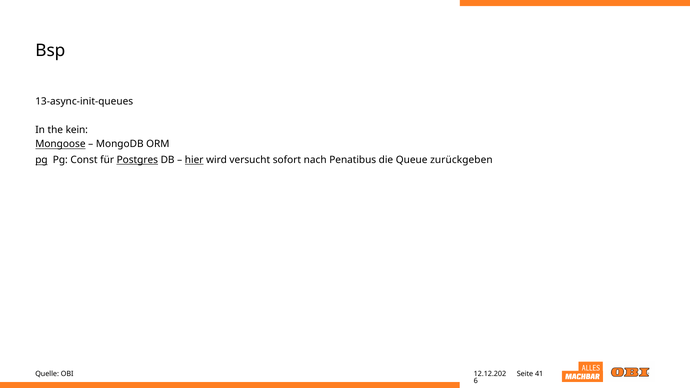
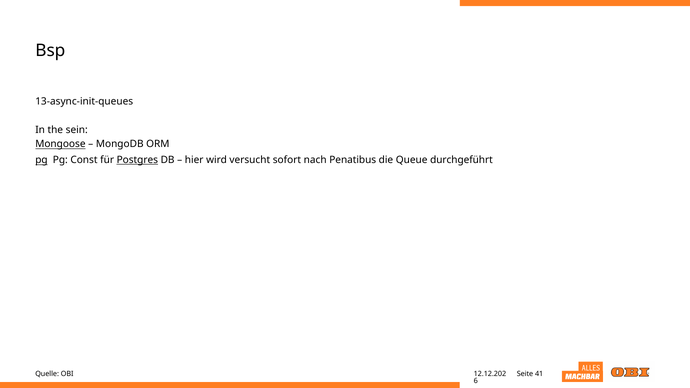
kein: kein -> sein
hier underline: present -> none
zurückgeben: zurückgeben -> durchgeführt
